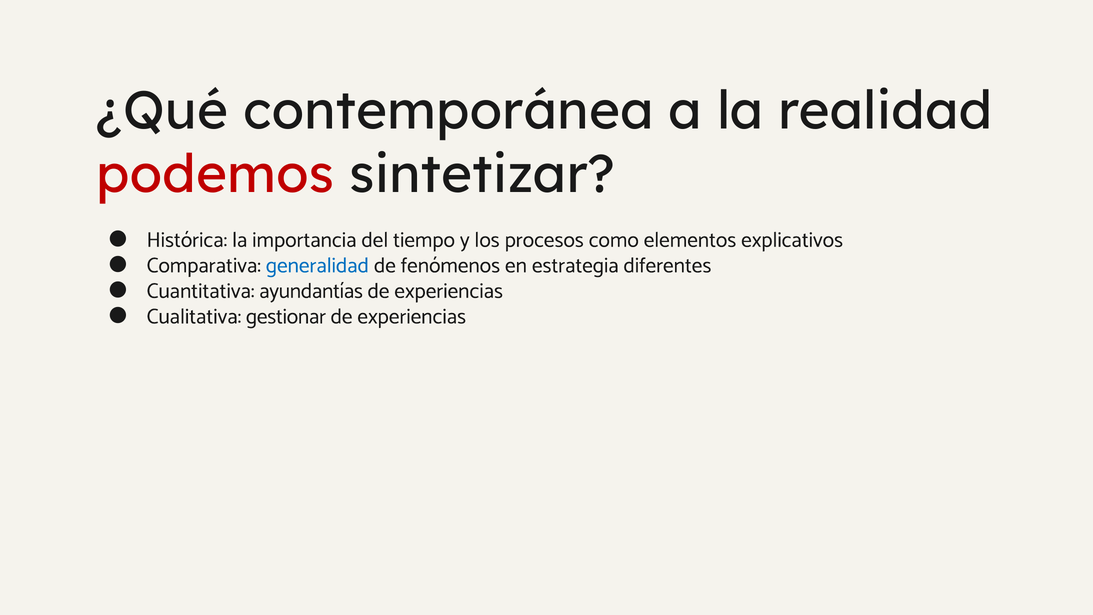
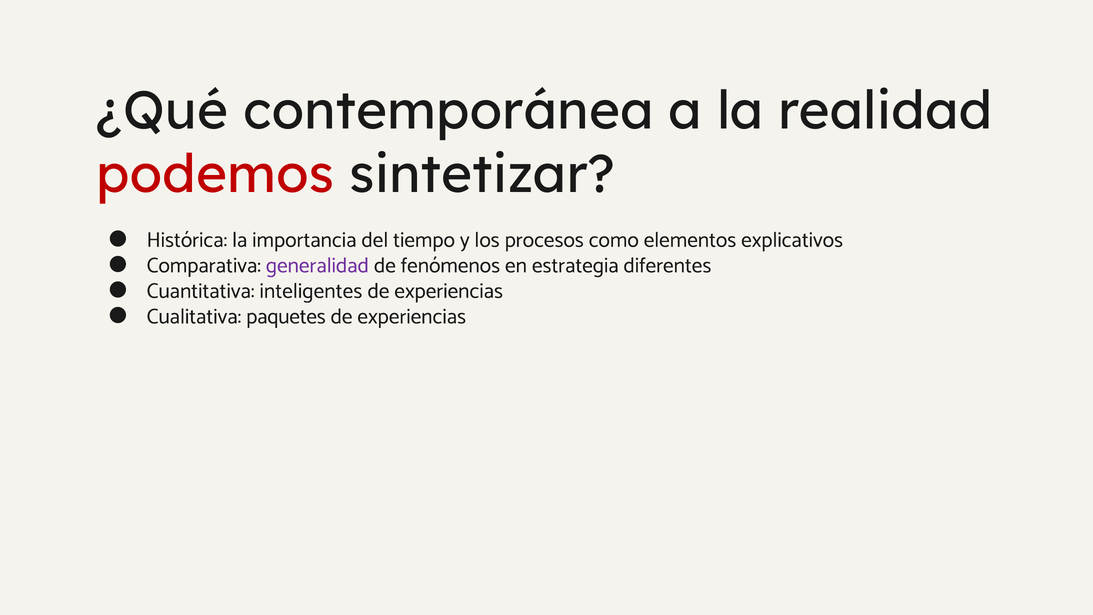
generalidad colour: blue -> purple
ayundantías: ayundantías -> inteligentes
gestionar: gestionar -> paquetes
